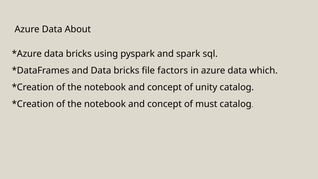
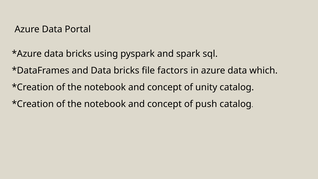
About: About -> Portal
must: must -> push
